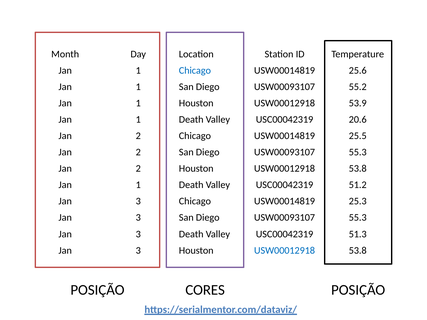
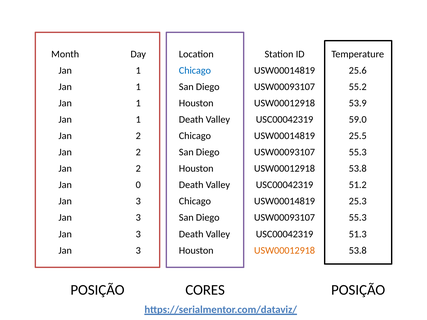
20.6: 20.6 -> 59.0
1 at (138, 185): 1 -> 0
USW00012918 at (285, 251) colour: blue -> orange
